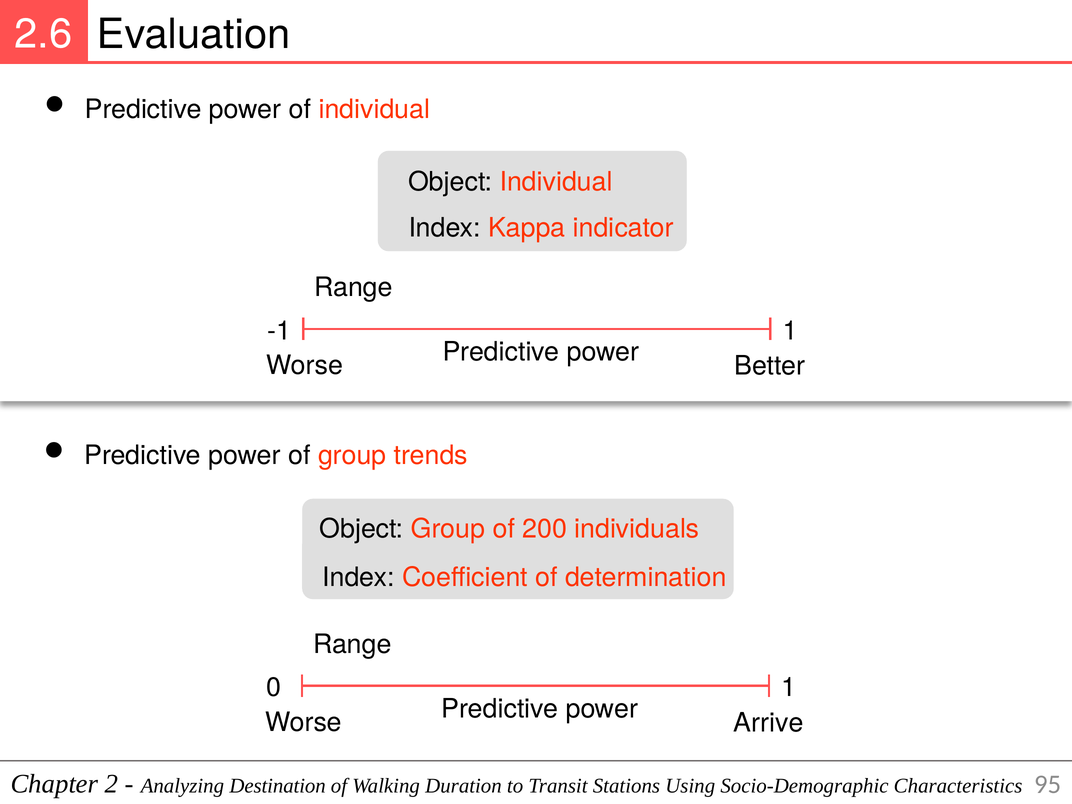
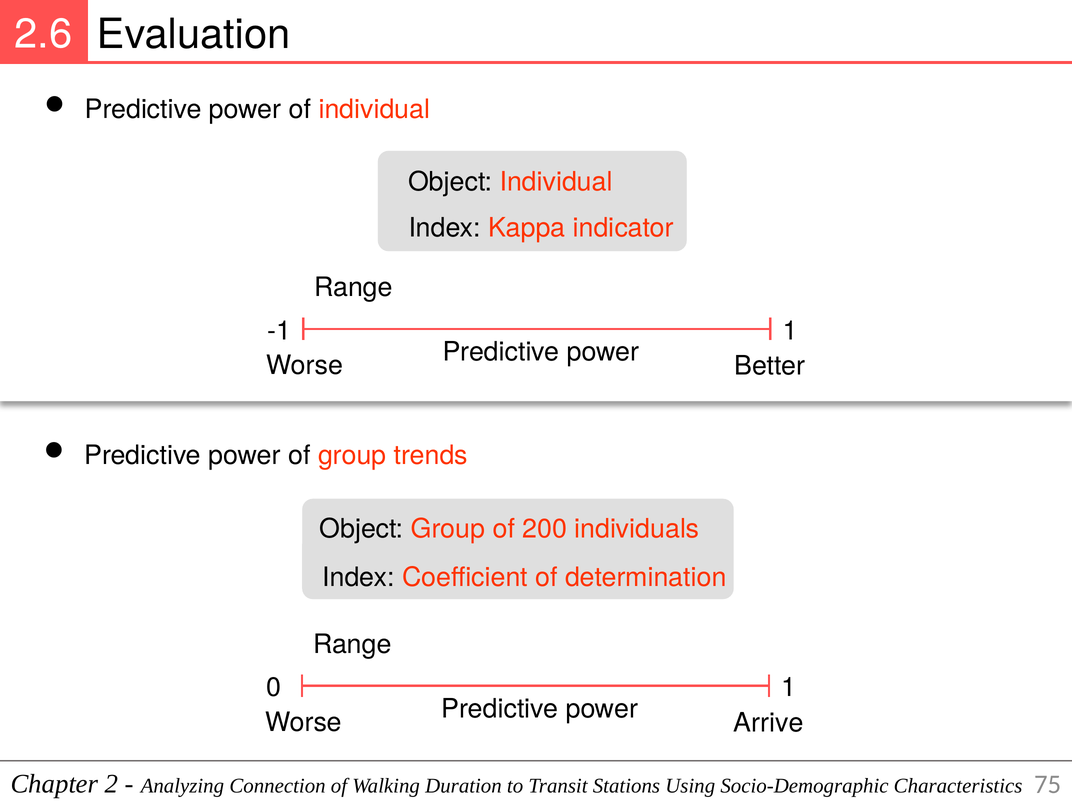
Destination: Destination -> Connection
95: 95 -> 75
